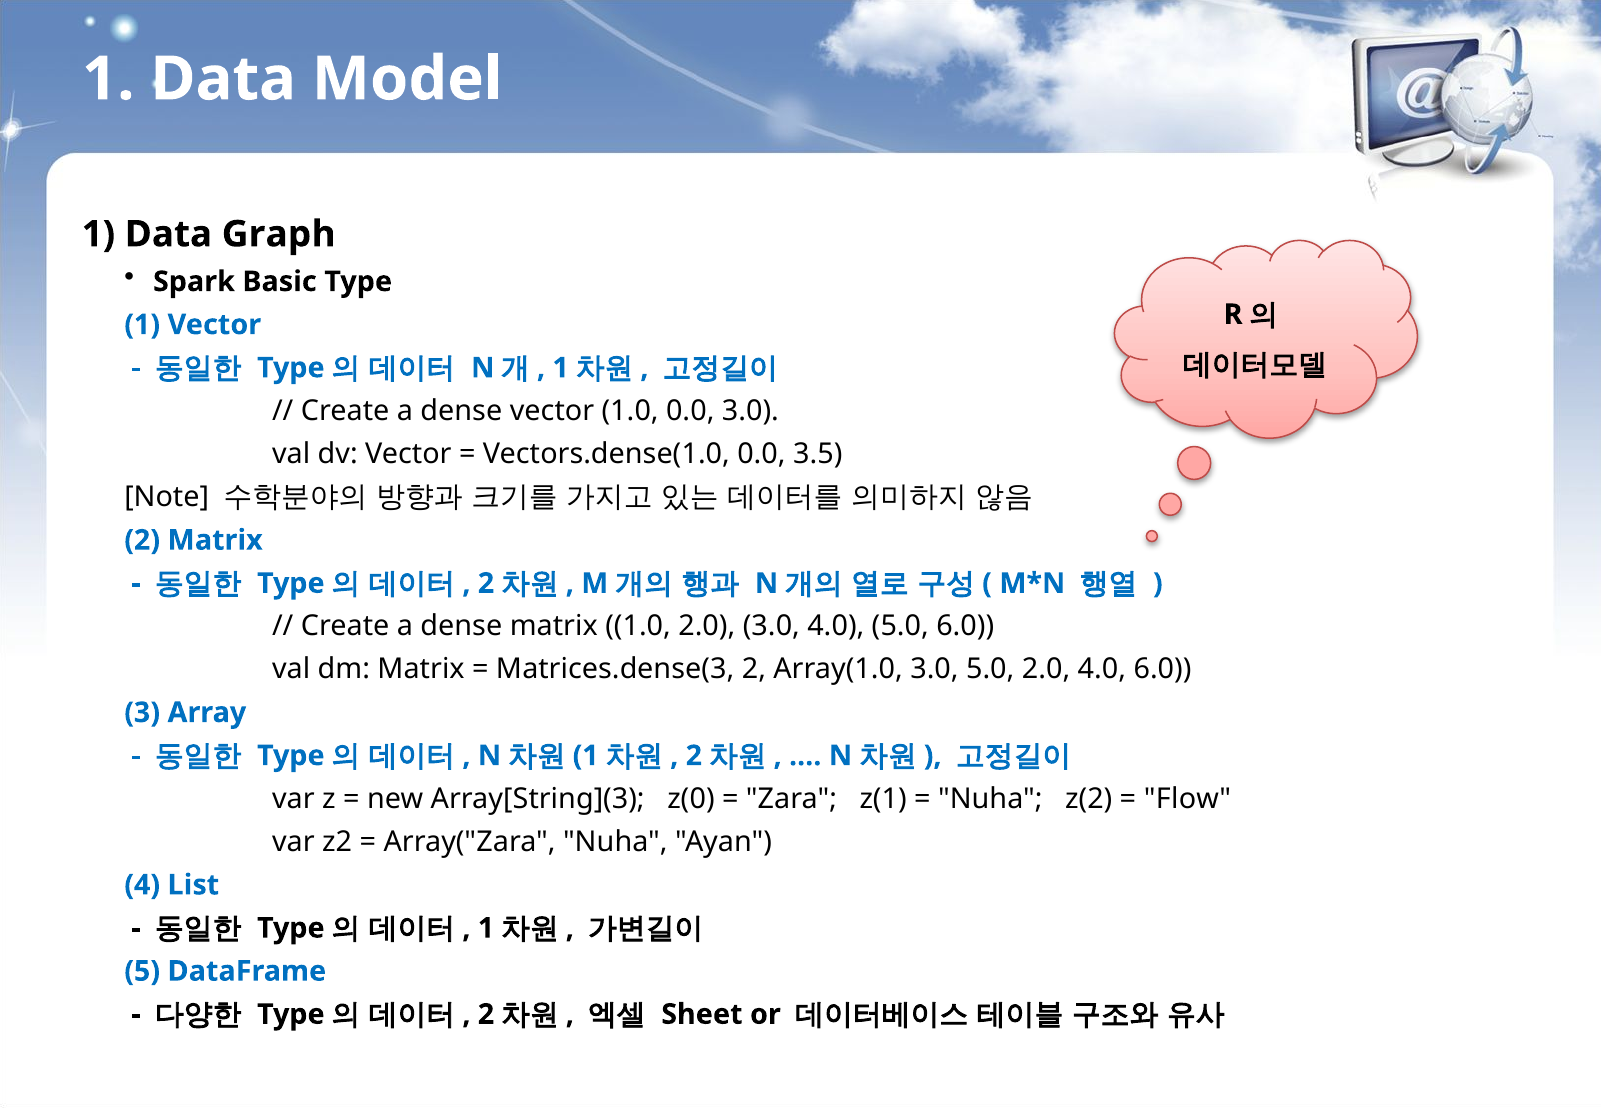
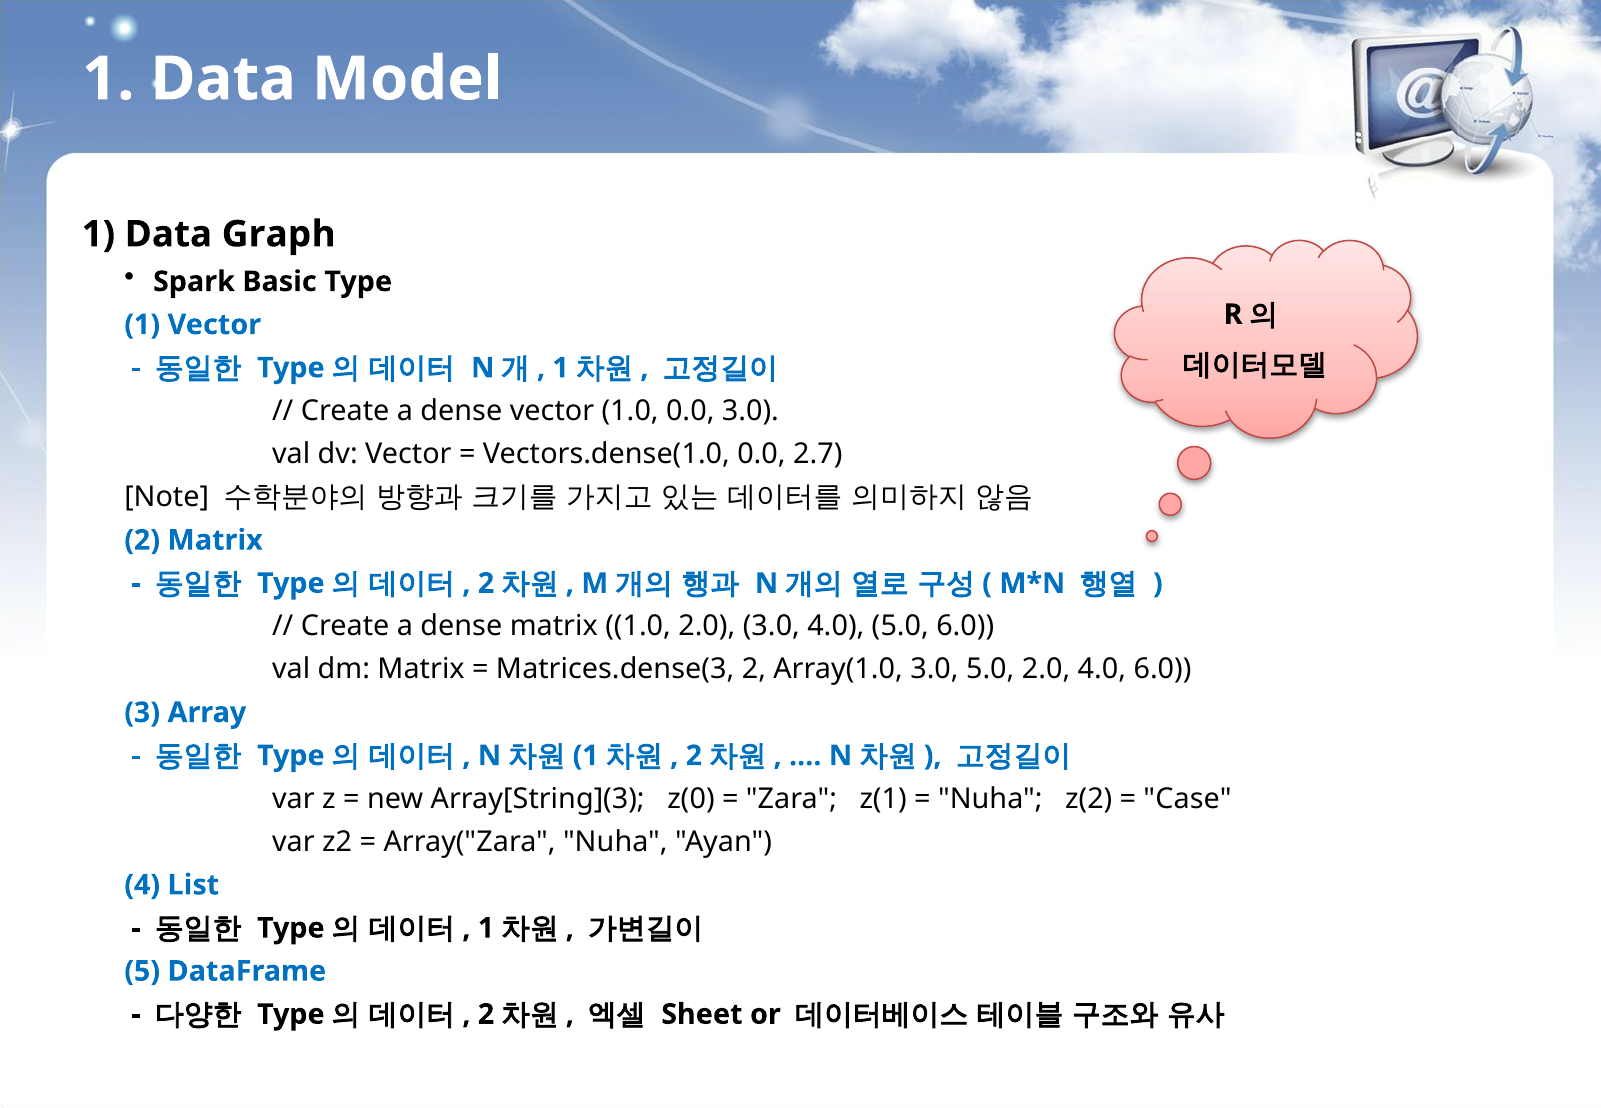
3.5: 3.5 -> 2.7
Flow: Flow -> Case
